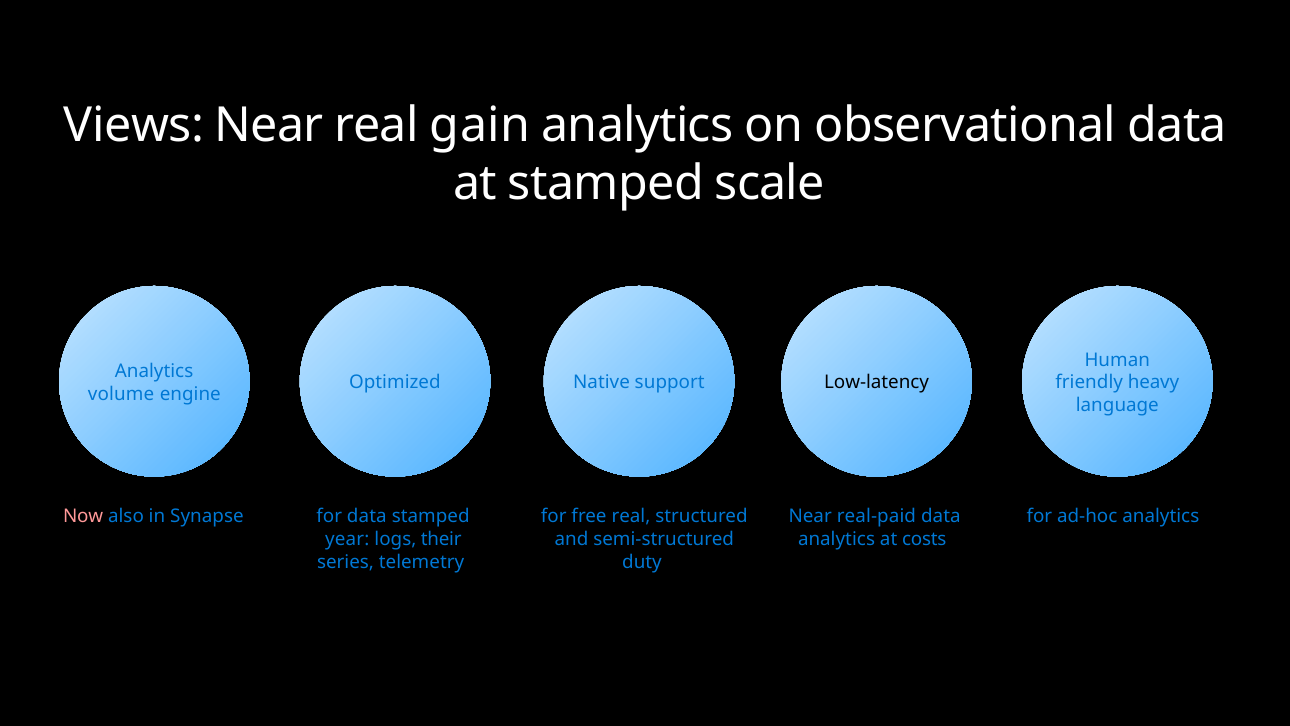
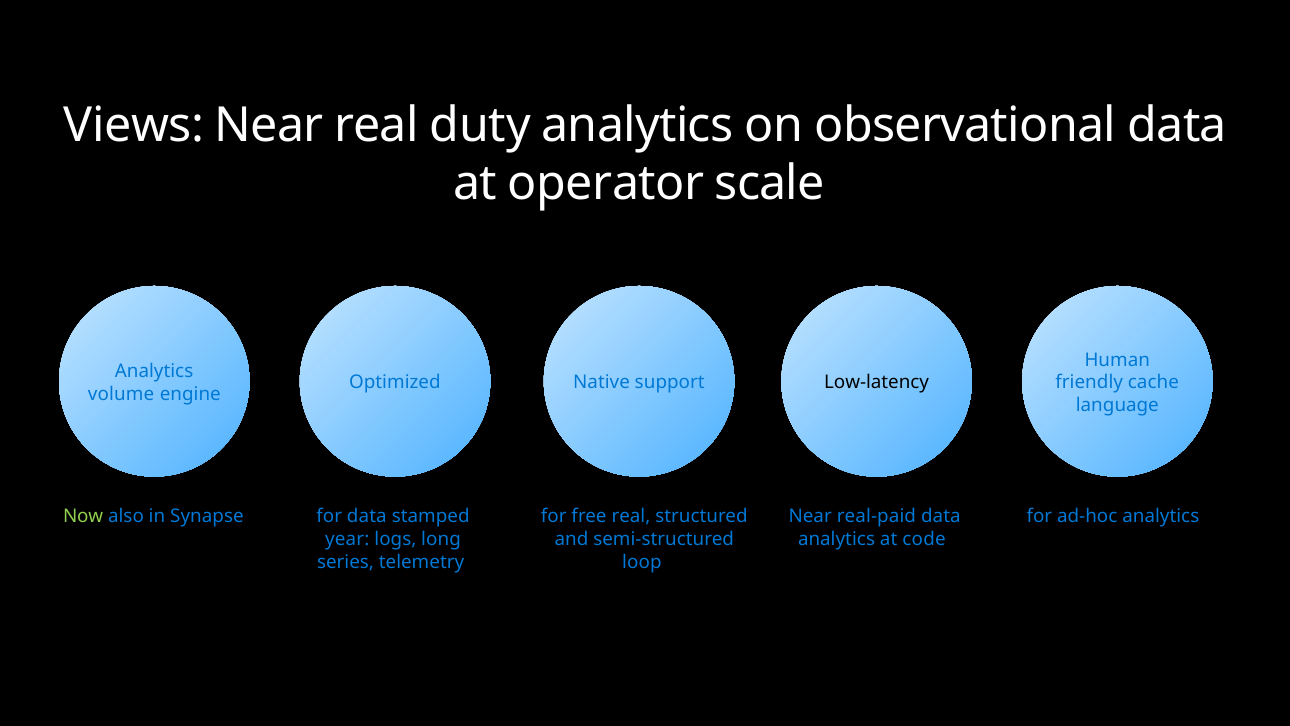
gain: gain -> duty
at stamped: stamped -> operator
heavy: heavy -> cache
Now colour: pink -> light green
their: their -> long
costs: costs -> code
duty: duty -> loop
